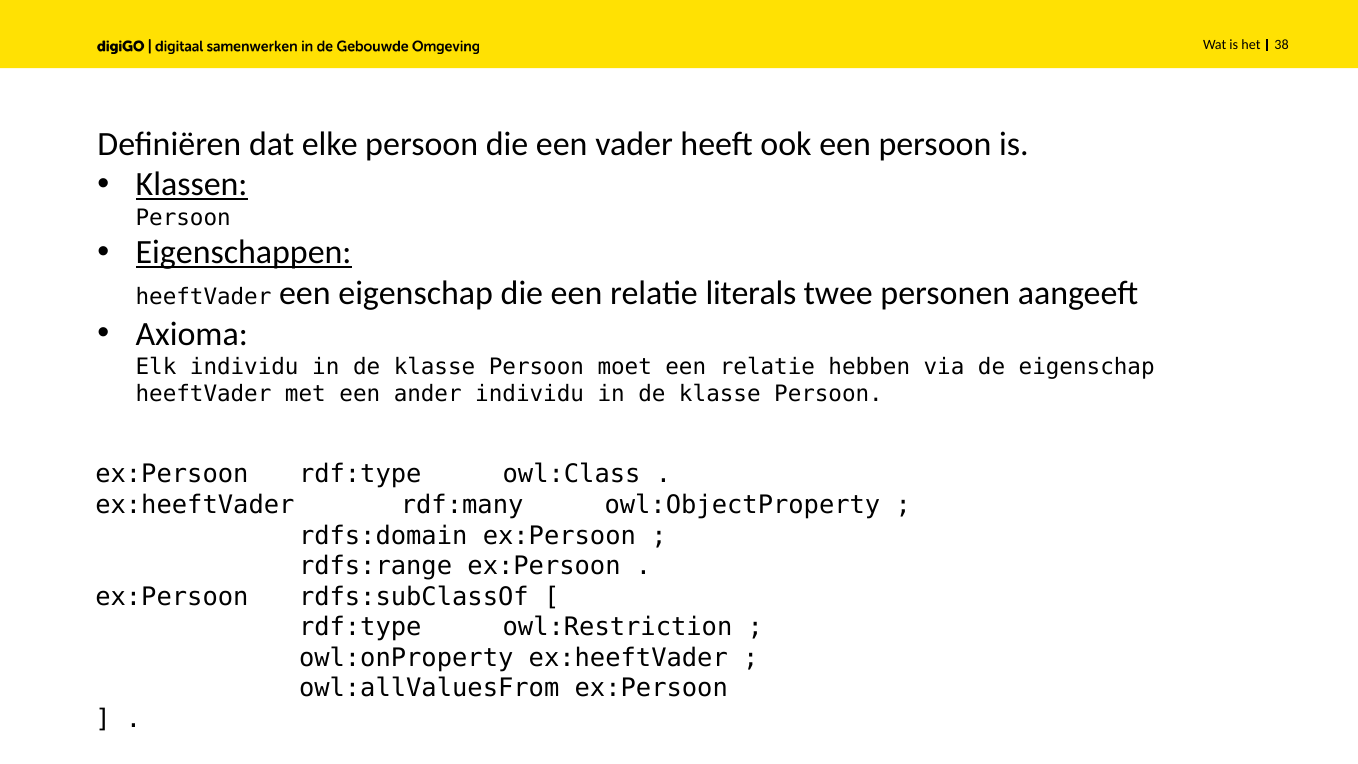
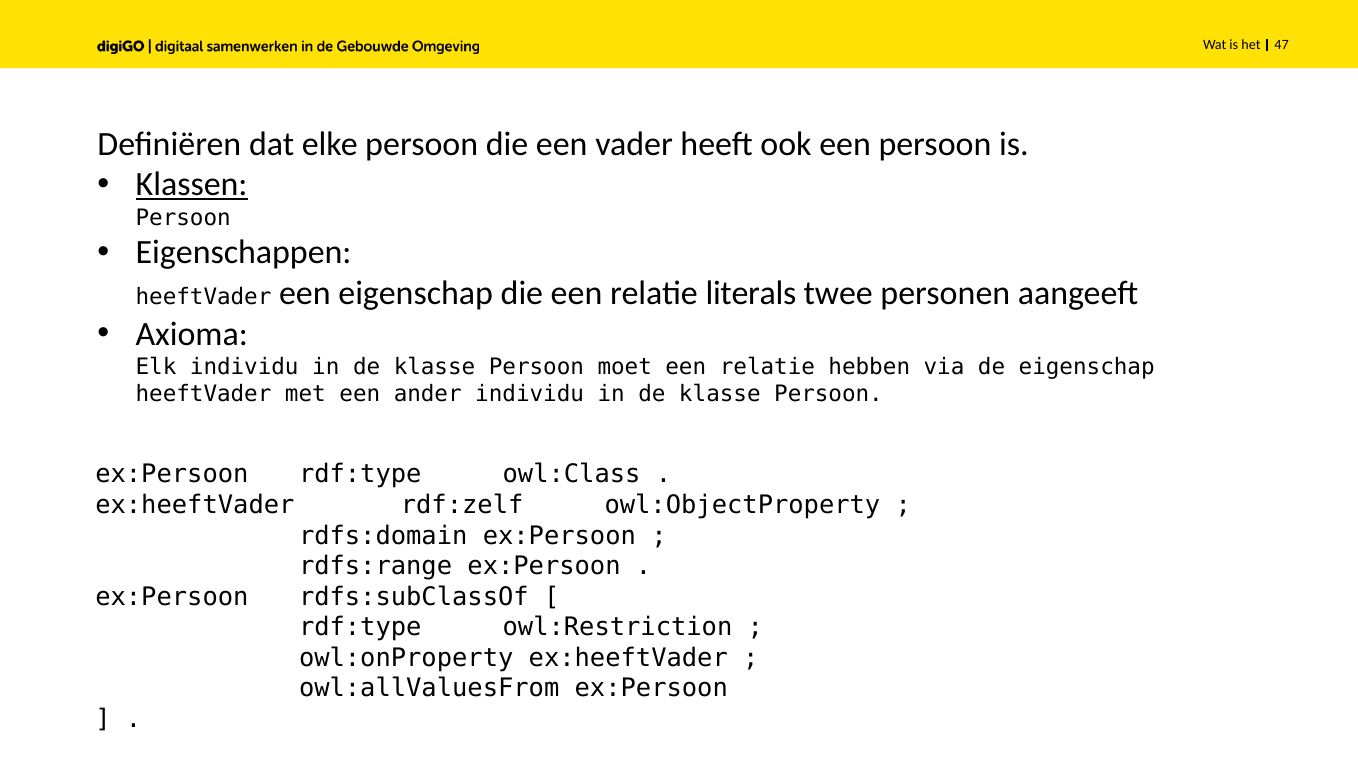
38: 38 -> 47
Eigenschappen underline: present -> none
rdf:many: rdf:many -> rdf:zelf
